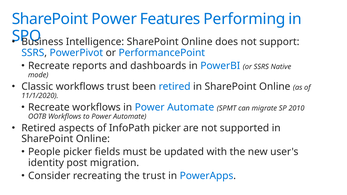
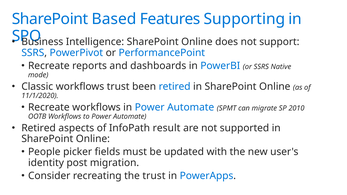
SharePoint Power: Power -> Based
Performing: Performing -> Supporting
InfoPath picker: picker -> result
